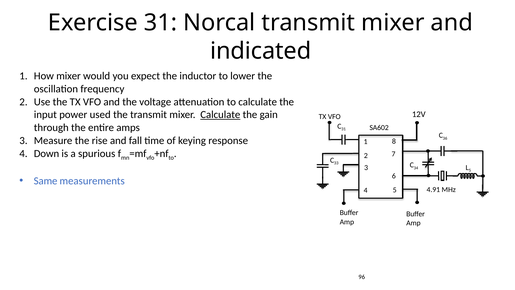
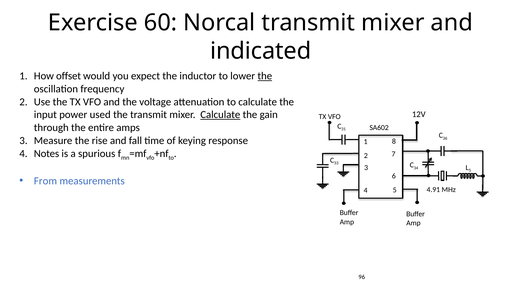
Exercise 31: 31 -> 60
How mixer: mixer -> offset
the at (265, 76) underline: none -> present
Down: Down -> Notes
Same: Same -> From
